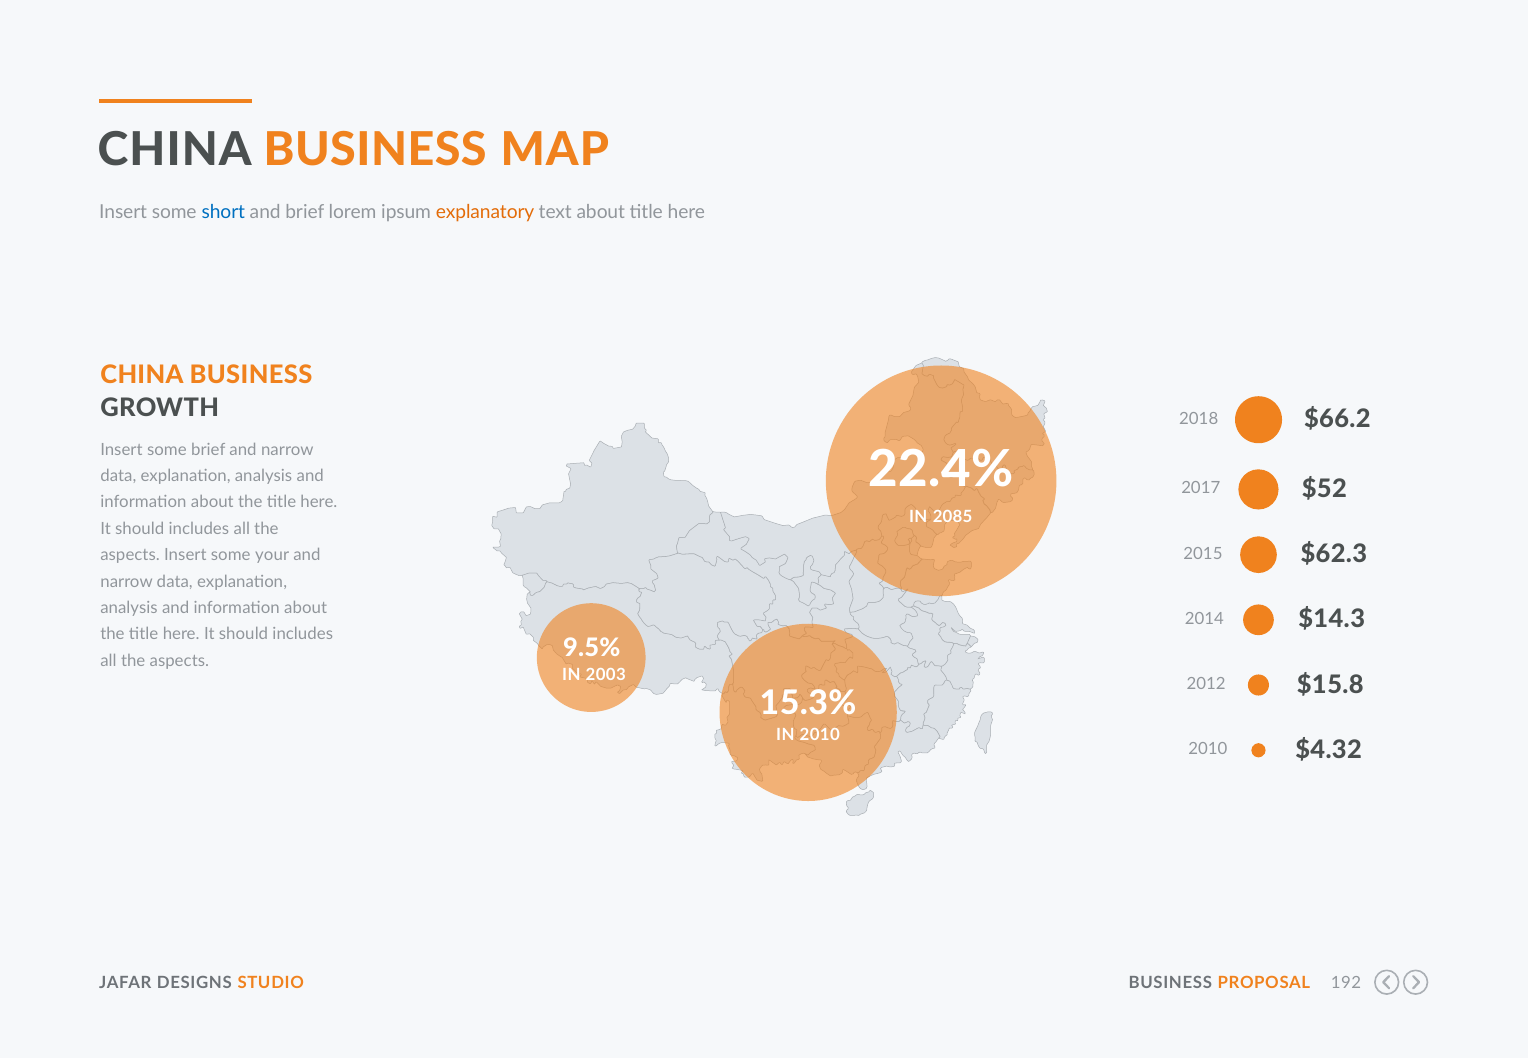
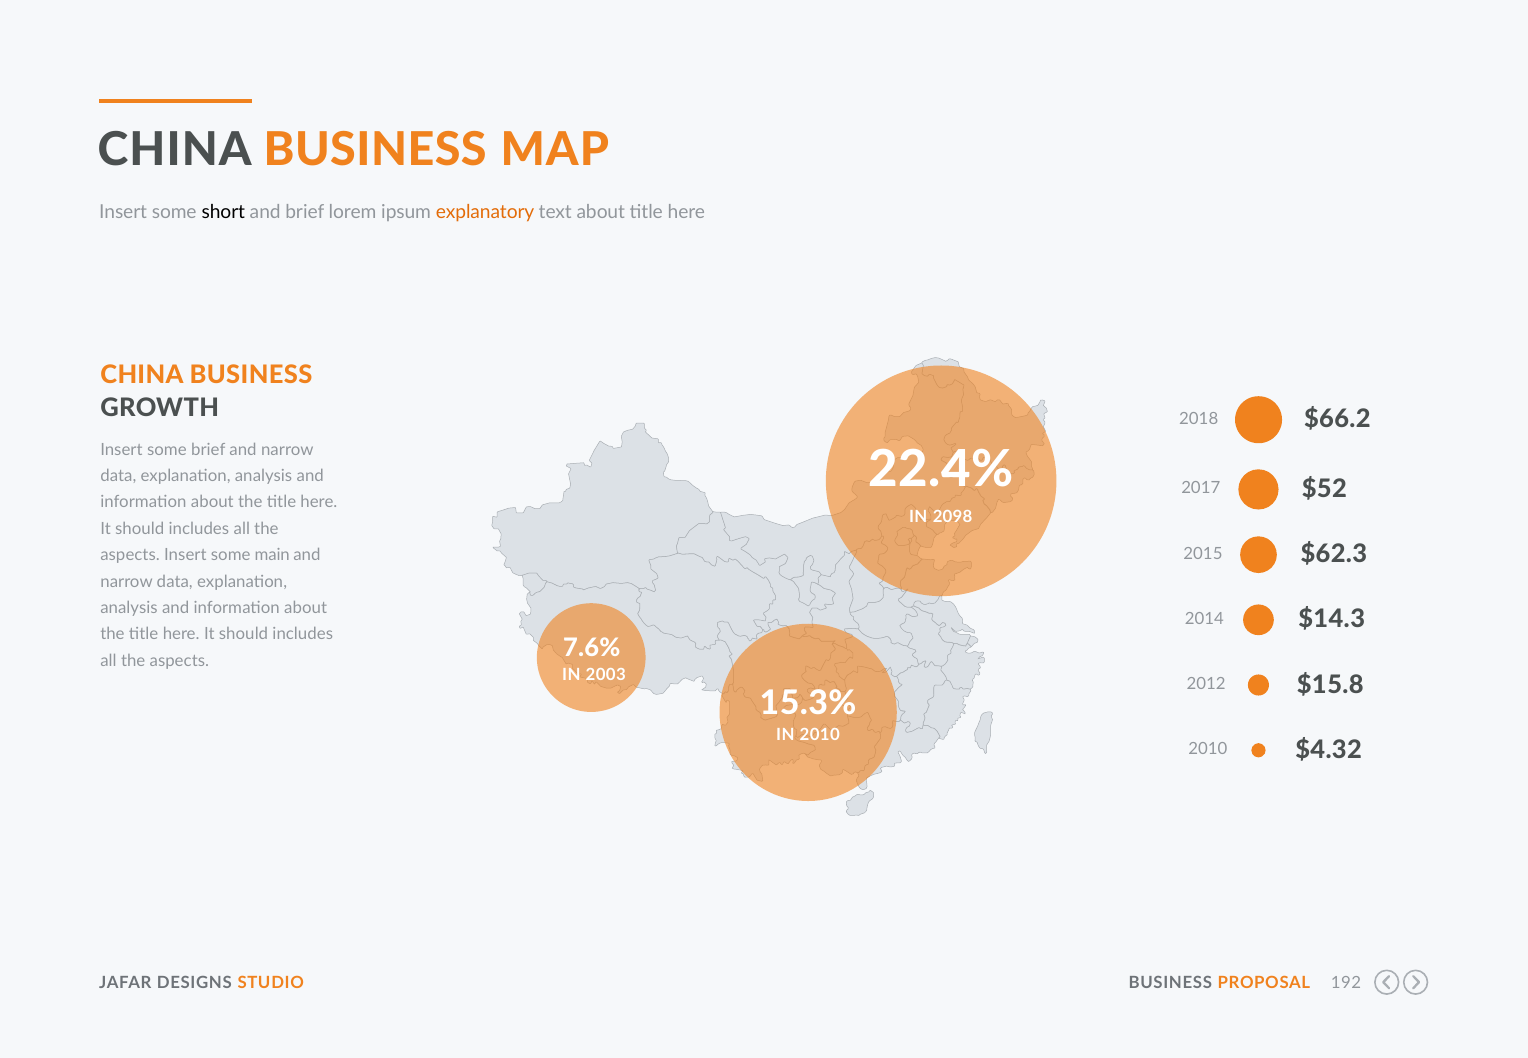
short colour: blue -> black
2085: 2085 -> 2098
your: your -> main
9.5%: 9.5% -> 7.6%
